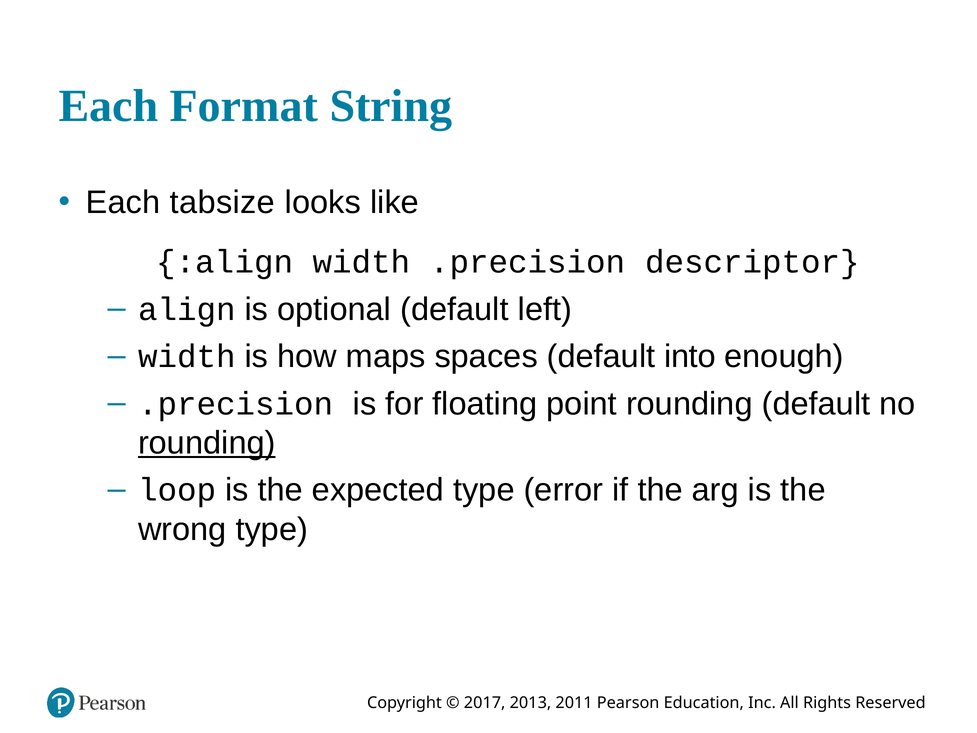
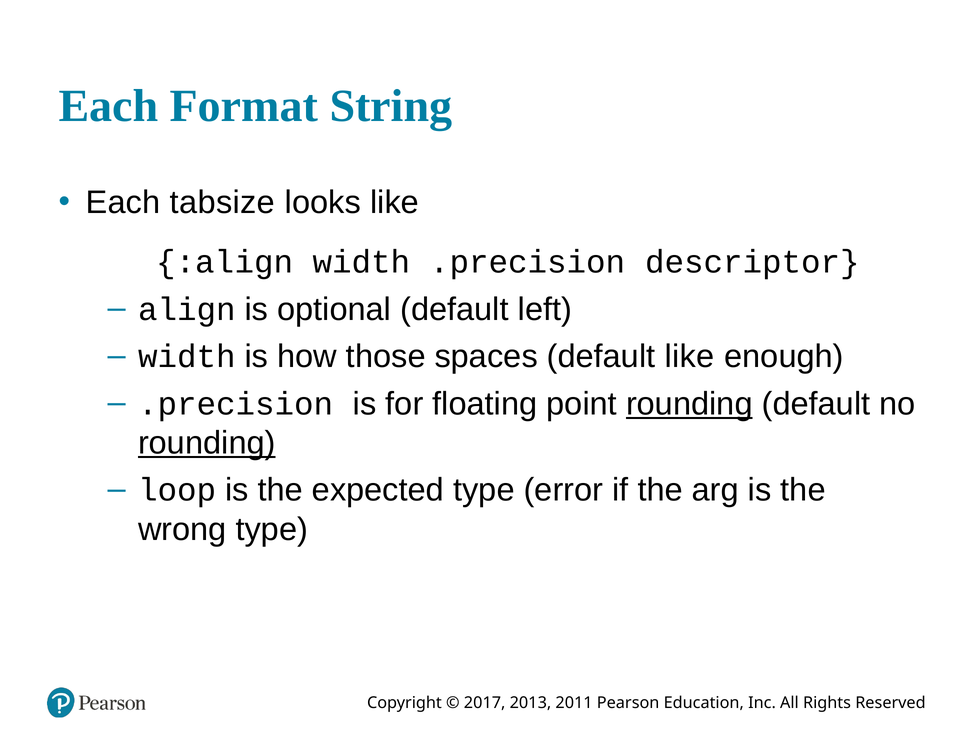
maps: maps -> those
default into: into -> like
rounding at (689, 404) underline: none -> present
